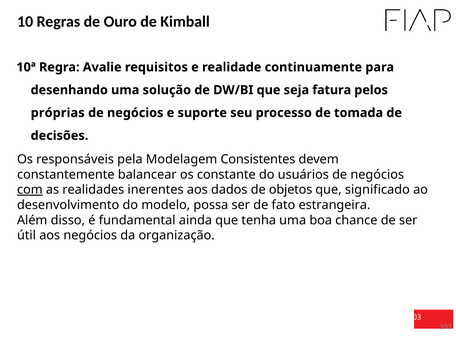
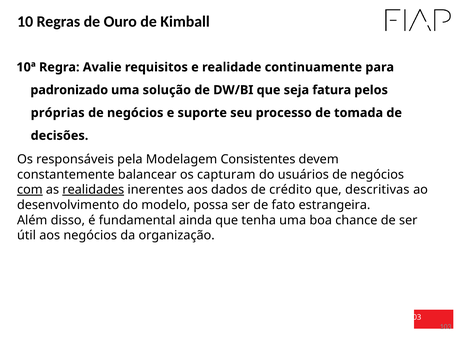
desenhando: desenhando -> padronizado
constante: constante -> capturam
realidades underline: none -> present
objetos: objetos -> crédito
significado: significado -> descritivas
